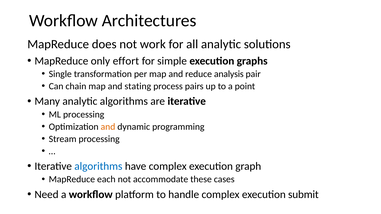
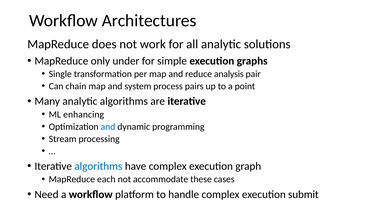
effort: effort -> under
stating: stating -> system
ML processing: processing -> enhancing
and at (108, 127) colour: orange -> blue
